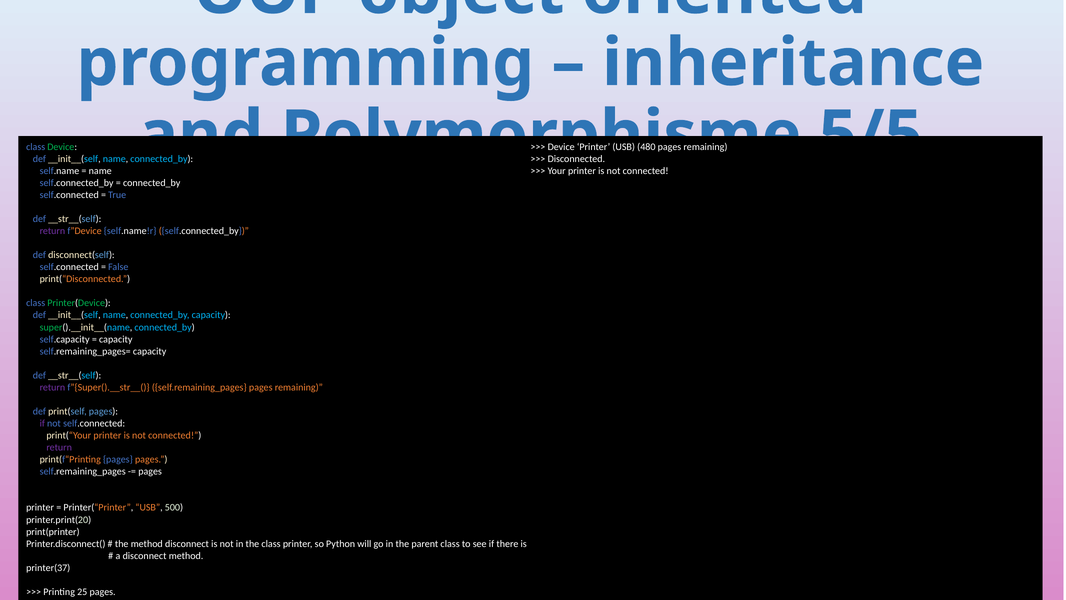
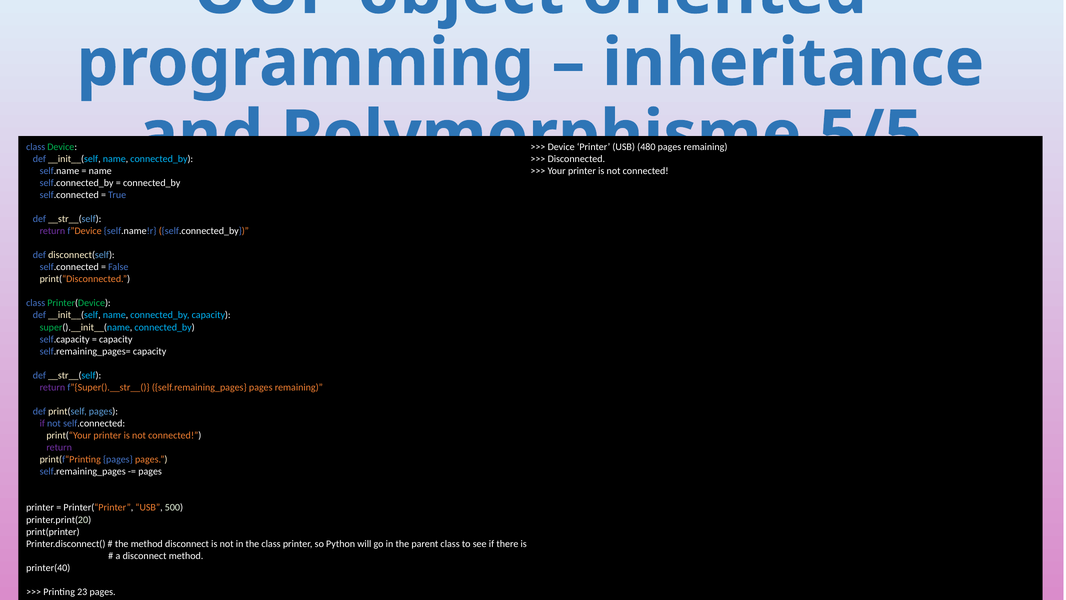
printer(37: printer(37 -> printer(40
25: 25 -> 23
